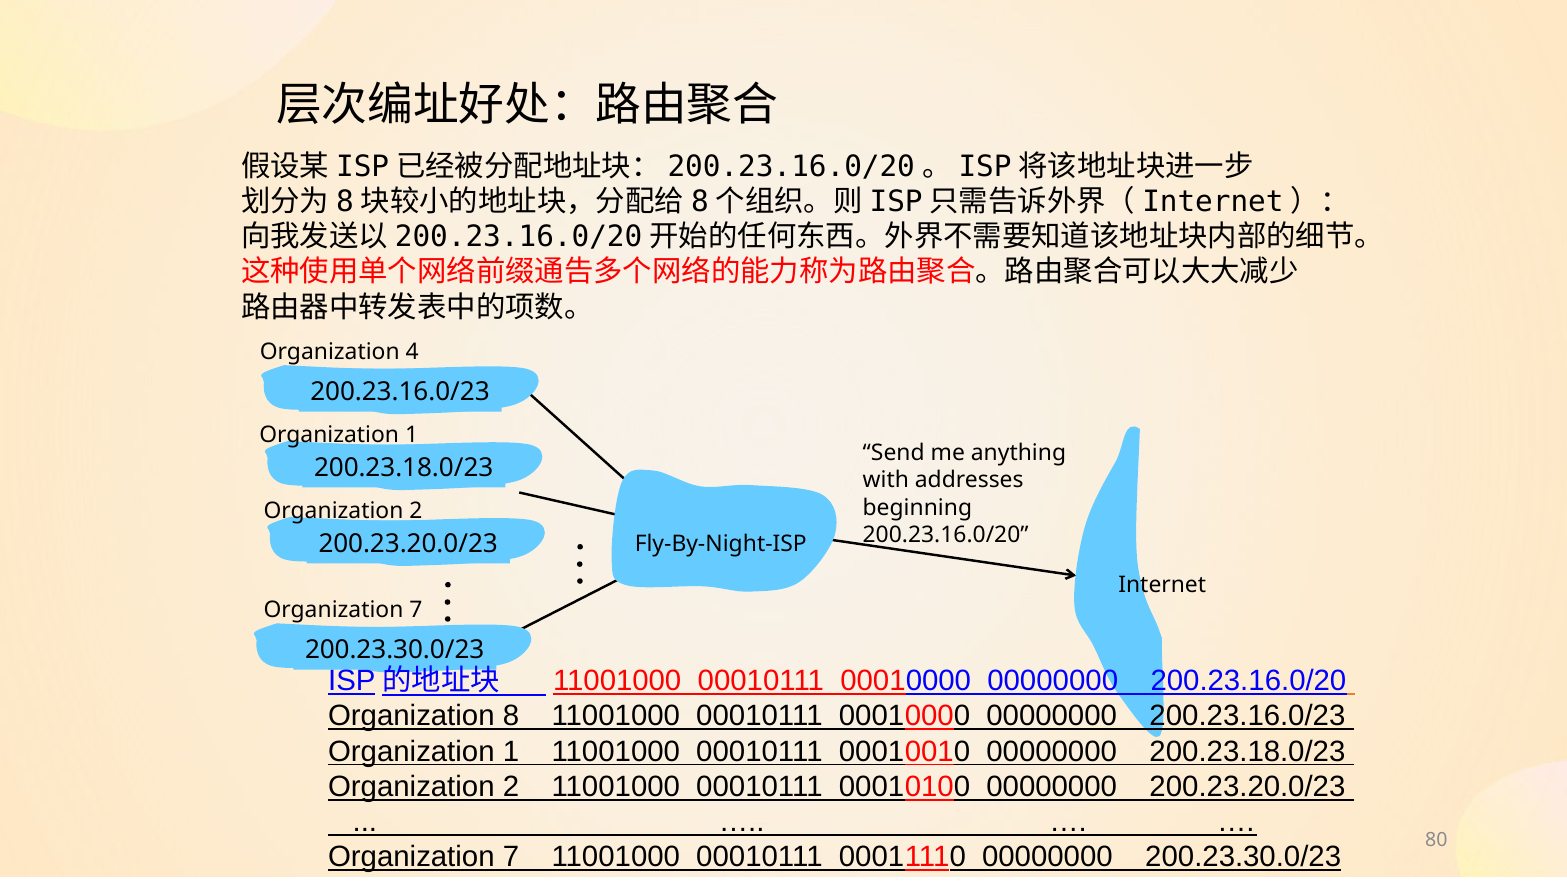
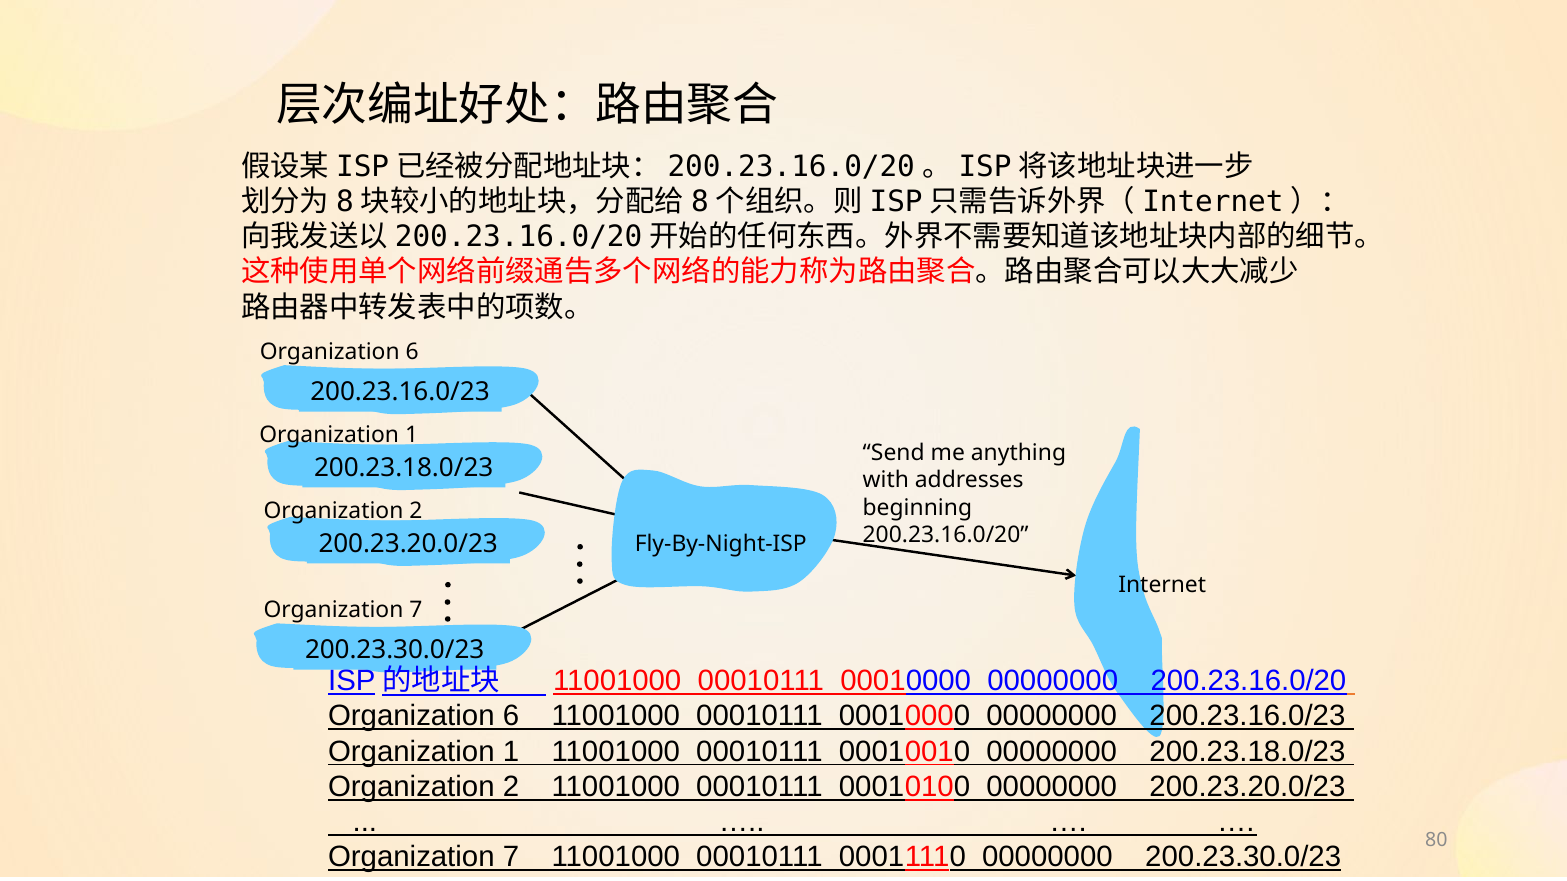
4 at (412, 352): 4 -> 6
8 at (511, 717): 8 -> 6
